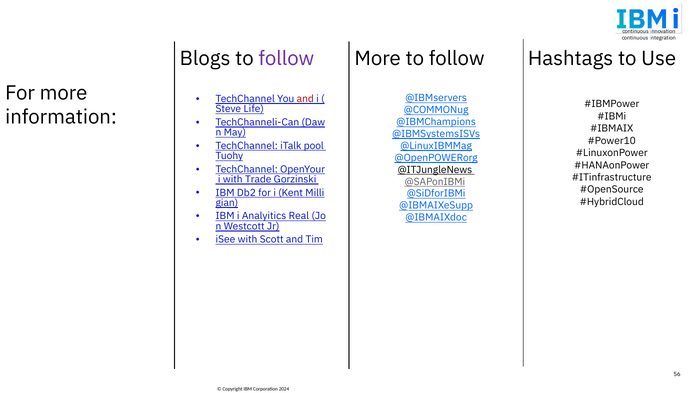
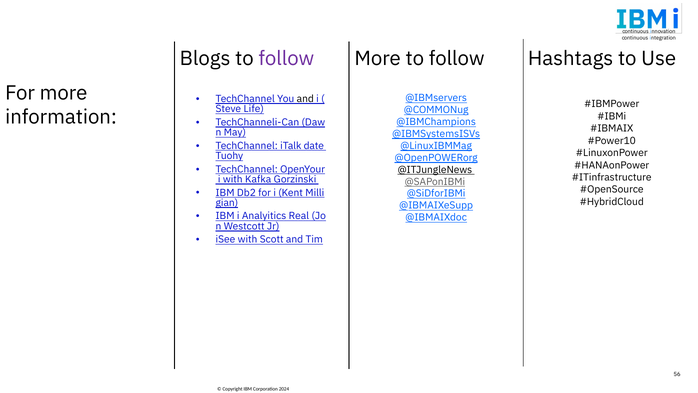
and at (305, 99) colour: red -> black
pool: pool -> date
Trade: Trade -> Kafka
